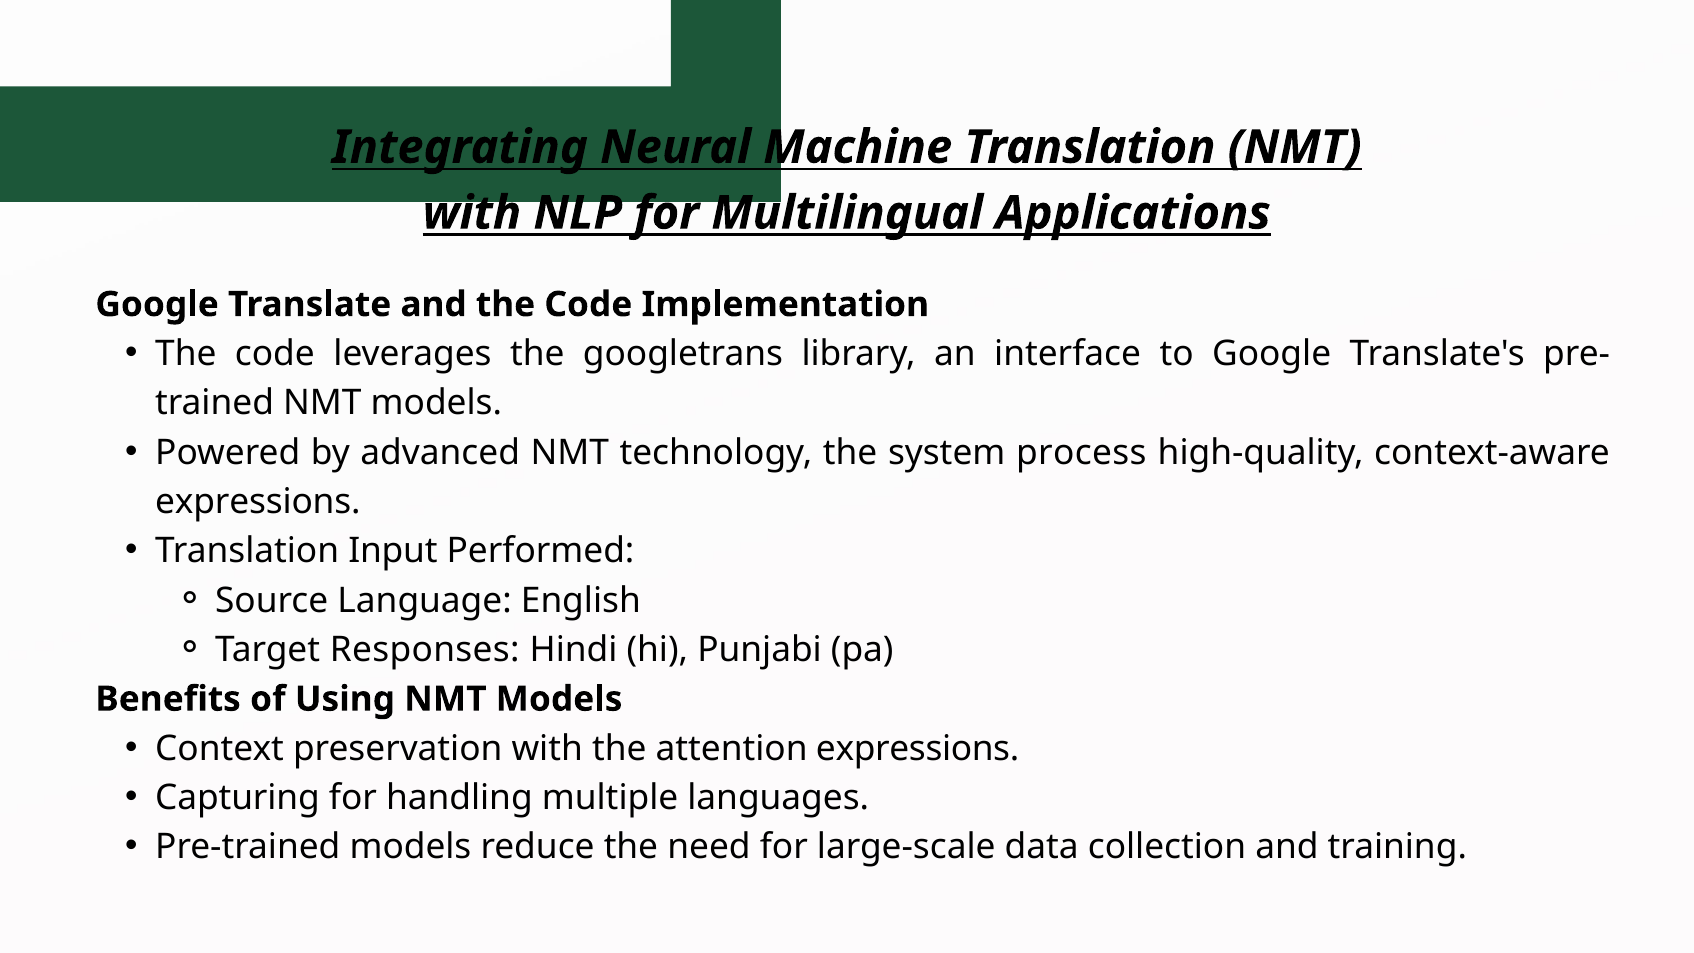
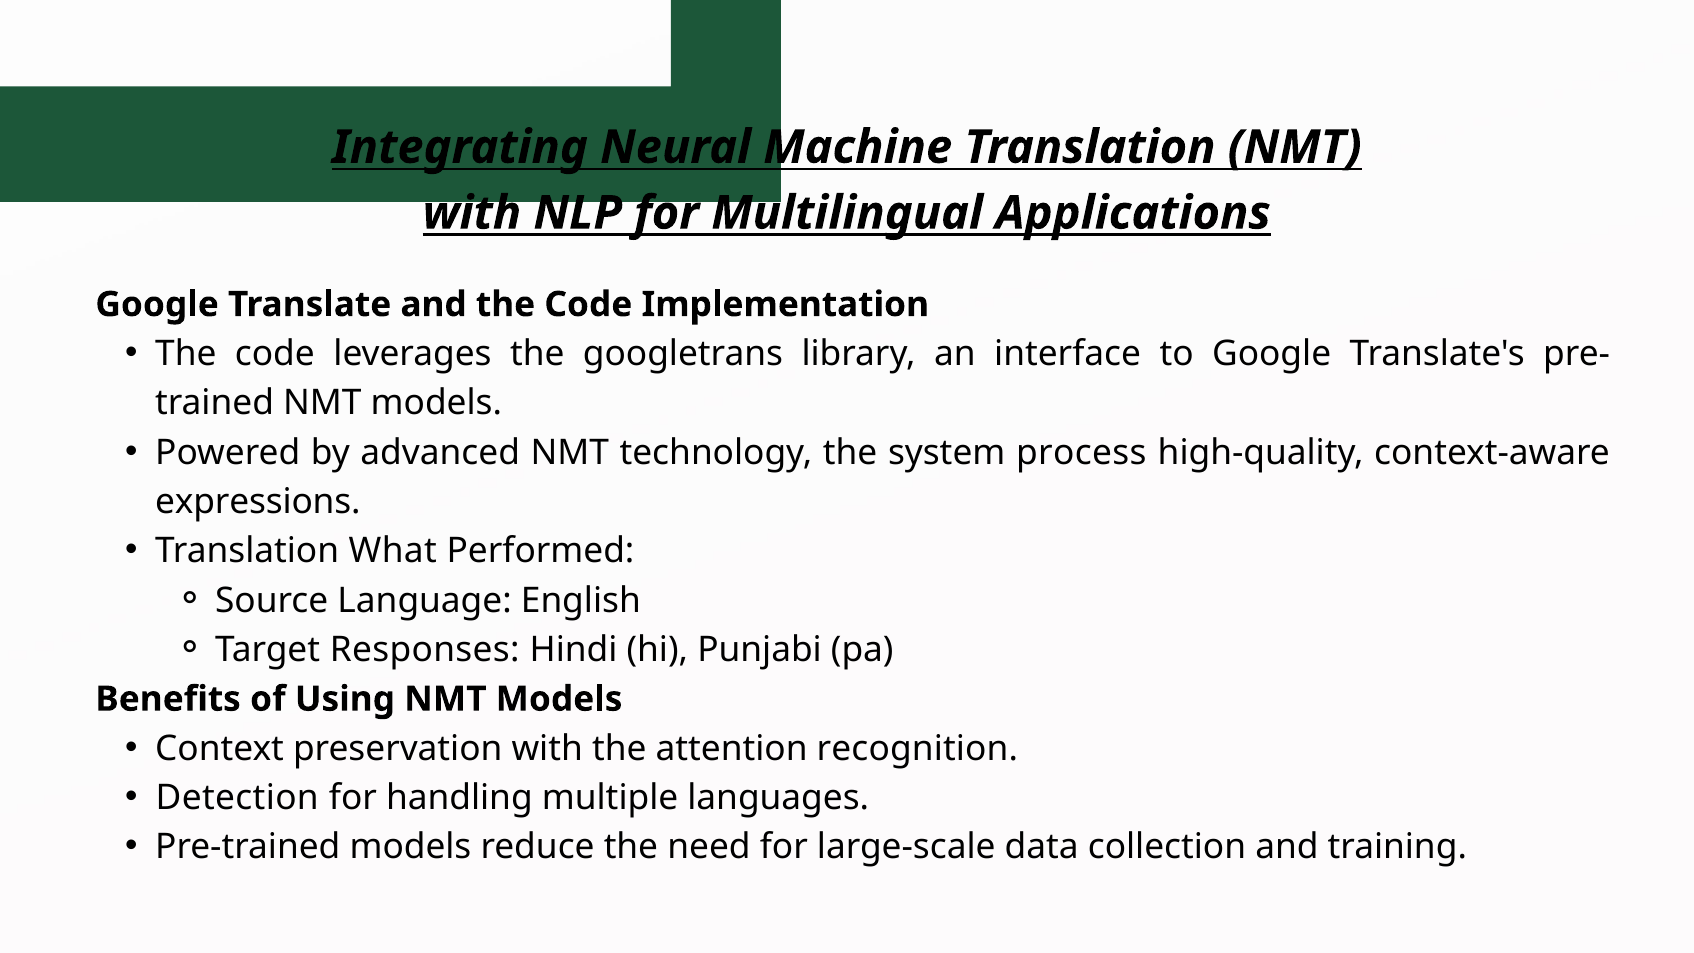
Input: Input -> What
attention expressions: expressions -> recognition
Capturing: Capturing -> Detection
